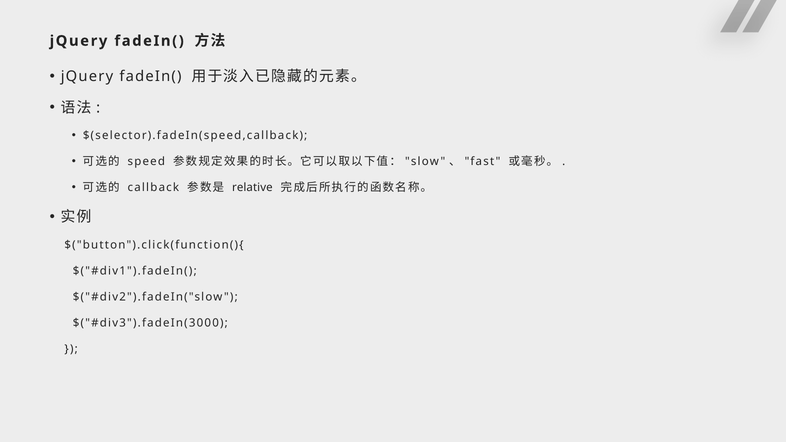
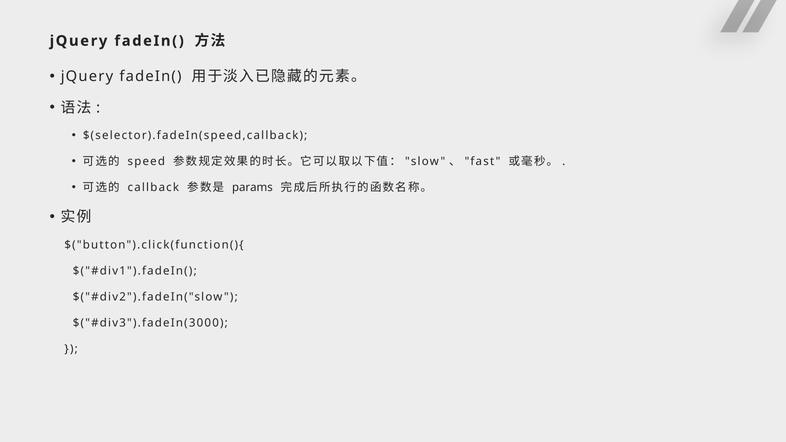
relative: relative -> params
